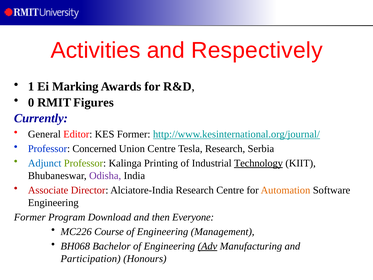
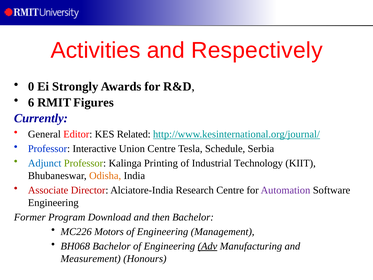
1: 1 -> 0
Marking: Marking -> Strongly
0: 0 -> 6
KES Former: Former -> Related
Concerned: Concerned -> Interactive
Tesla Research: Research -> Schedule
Technology underline: present -> none
Odisha colour: purple -> orange
Automation colour: orange -> purple
then Everyone: Everyone -> Bachelor
Course: Course -> Motors
Participation: Participation -> Measurement
